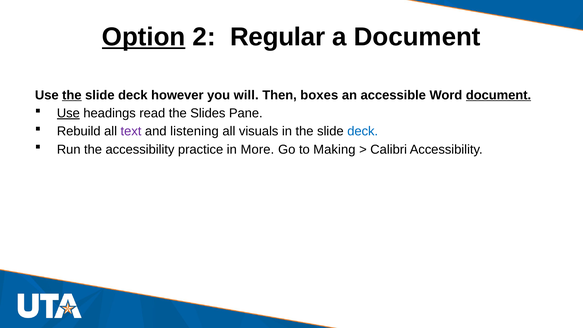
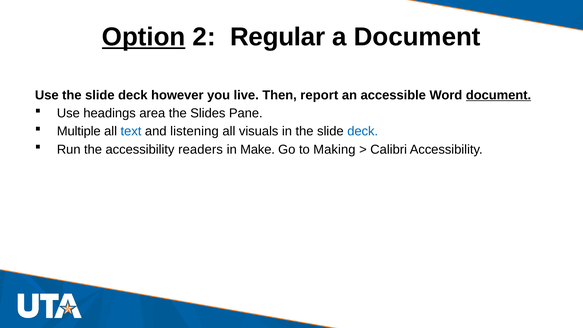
the at (72, 95) underline: present -> none
will: will -> live
boxes: boxes -> report
Use at (68, 113) underline: present -> none
read: read -> area
Rebuild: Rebuild -> Multiple
text colour: purple -> blue
practice: practice -> readers
More: More -> Make
